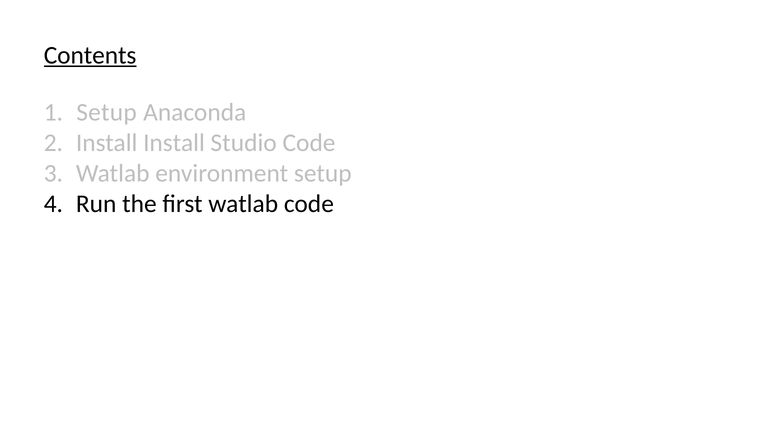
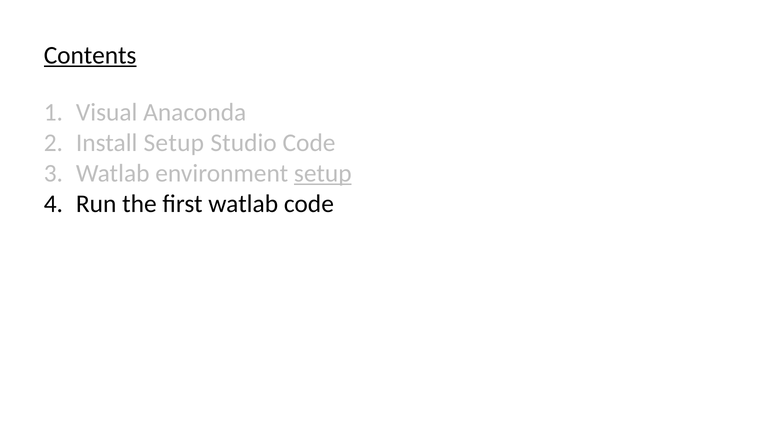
Setup at (107, 112): Setup -> Visual
Install Install: Install -> Setup
setup at (323, 173) underline: none -> present
